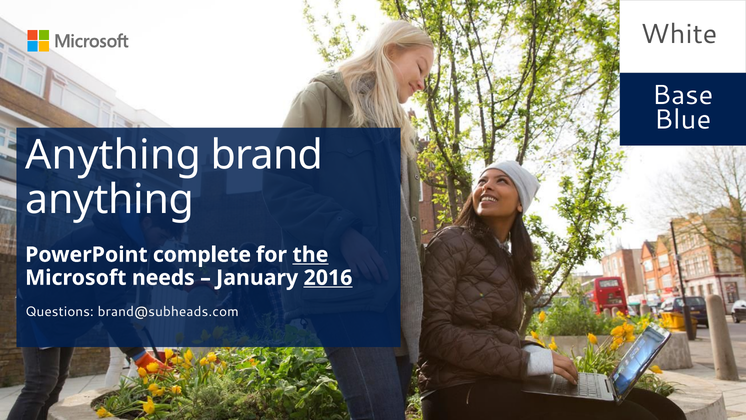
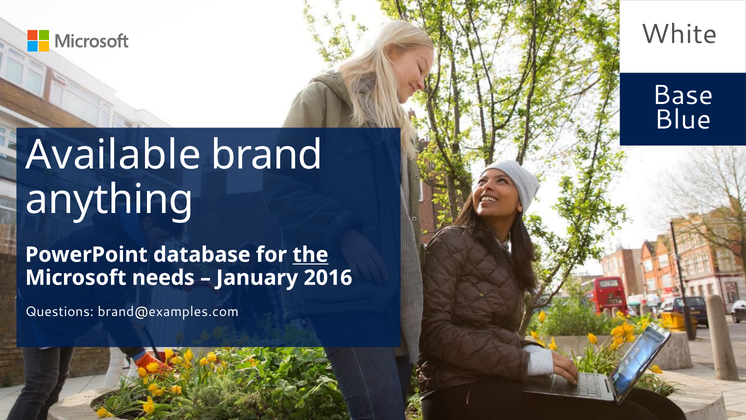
Anything at (113, 155): Anything -> Available
complete: complete -> database
2016 underline: present -> none
brand@subheads.com: brand@subheads.com -> brand@examples.com
